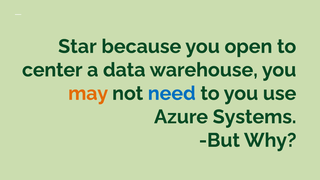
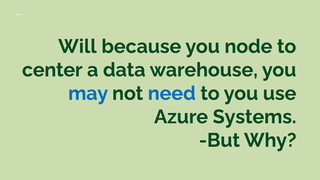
Star: Star -> Will
open: open -> node
may colour: orange -> blue
